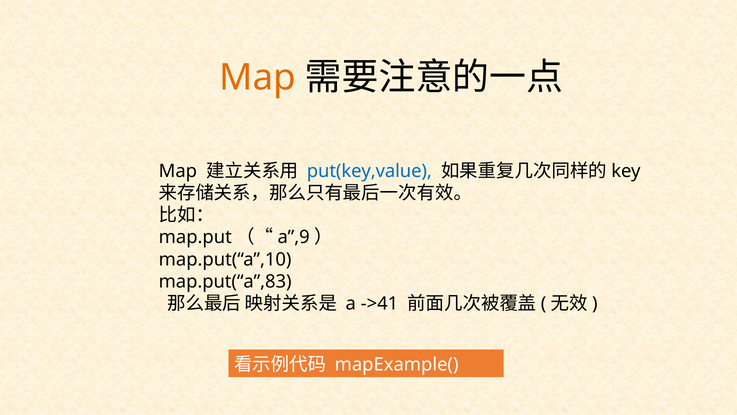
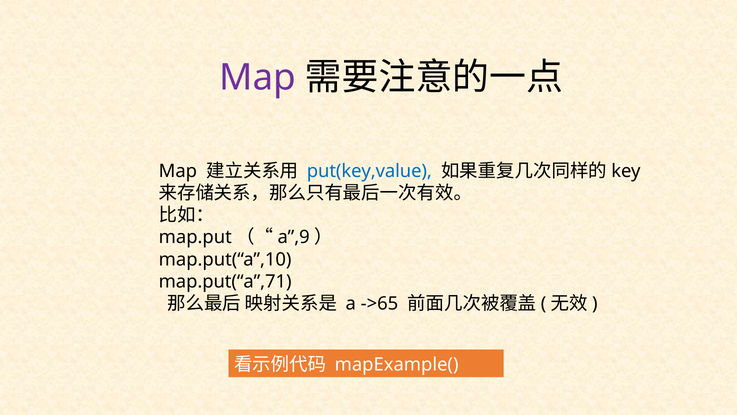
Map at (258, 77) colour: orange -> purple
map.put(“a”,83: map.put(“a”,83 -> map.put(“a”,71
->41: ->41 -> ->65
